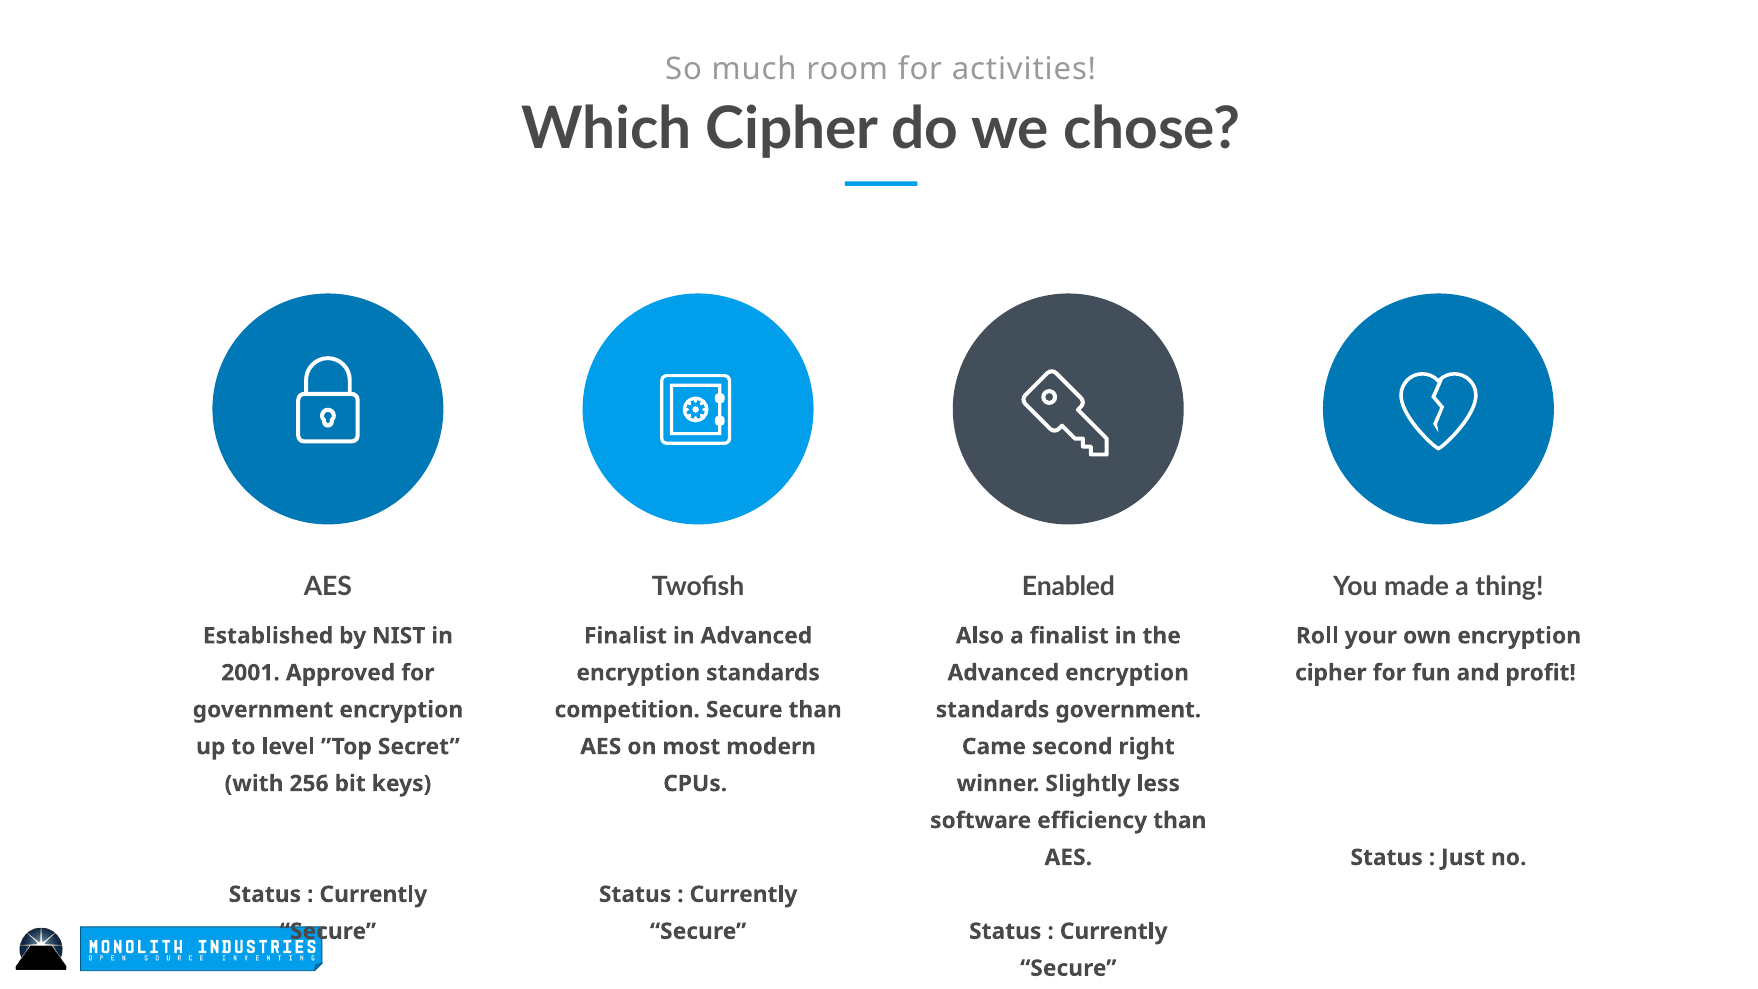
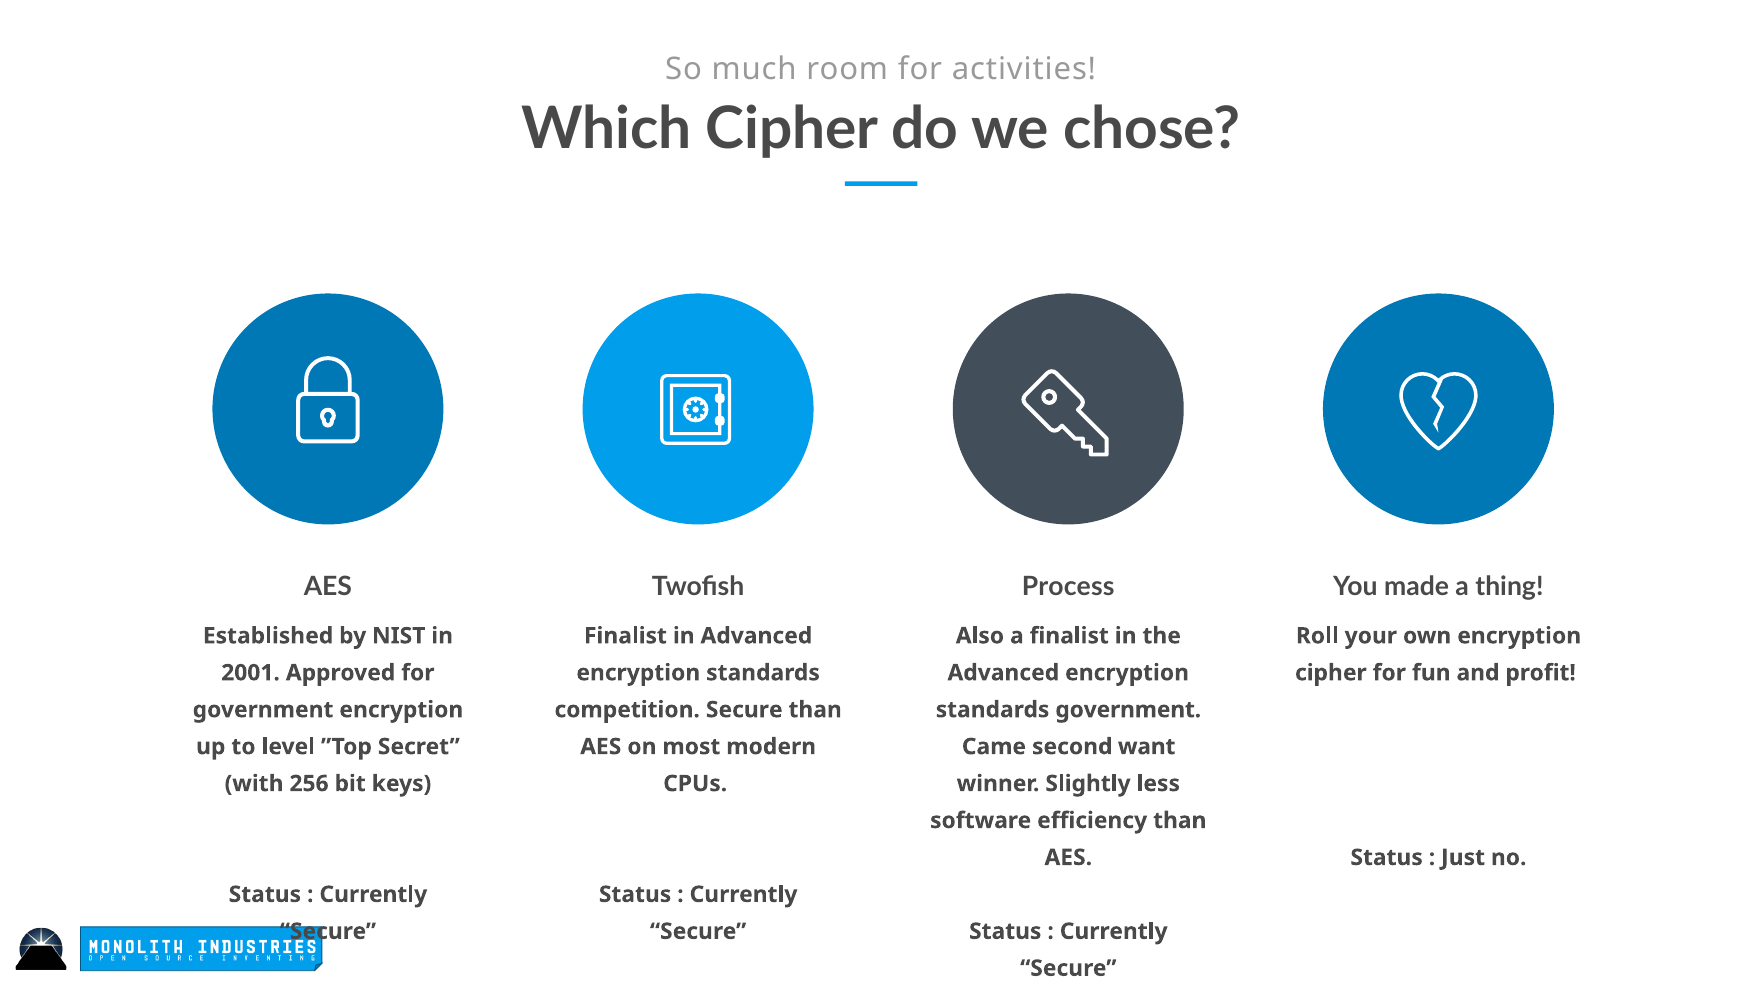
Enabled: Enabled -> Process
right: right -> want
